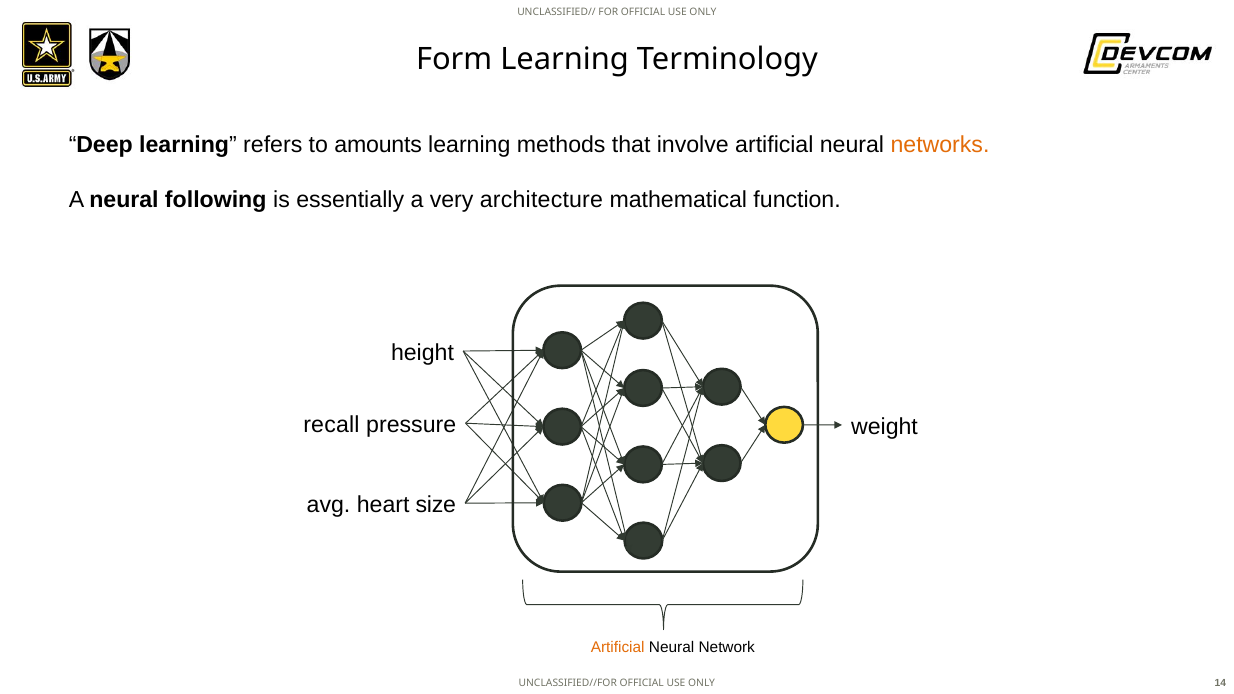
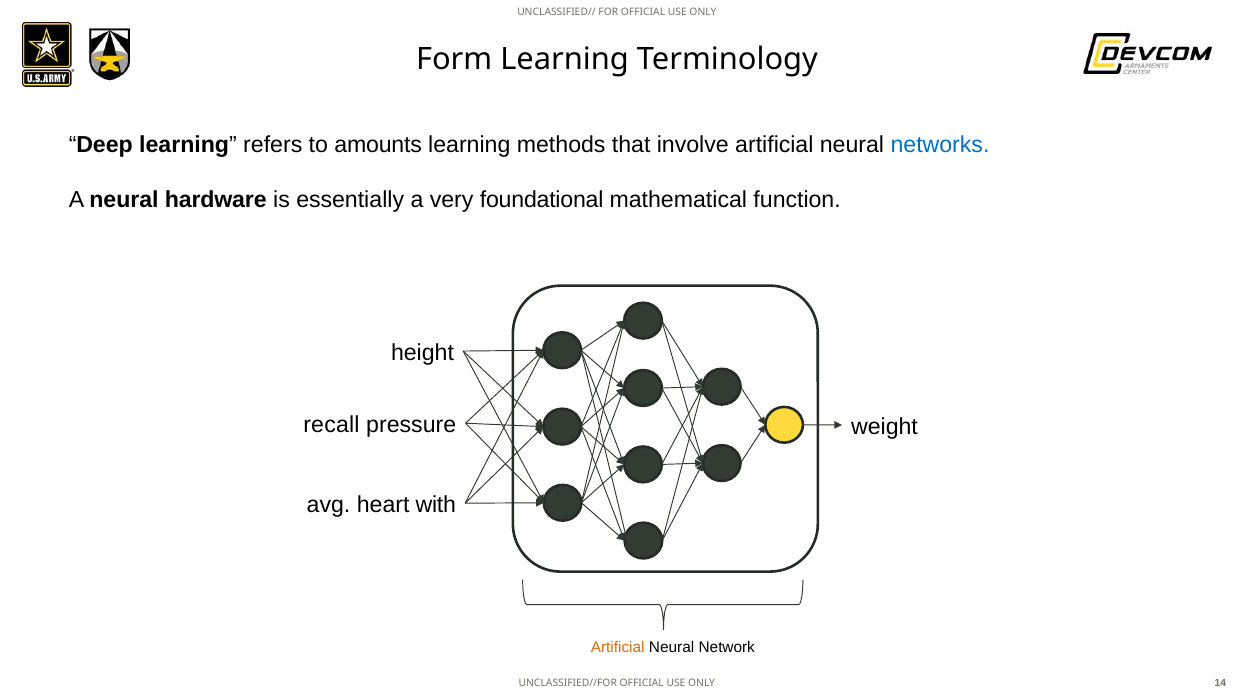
networks colour: orange -> blue
following: following -> hardware
architecture: architecture -> foundational
size: size -> with
